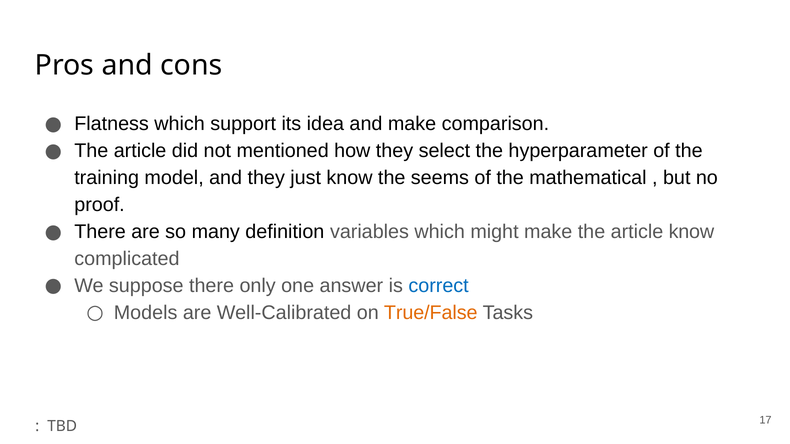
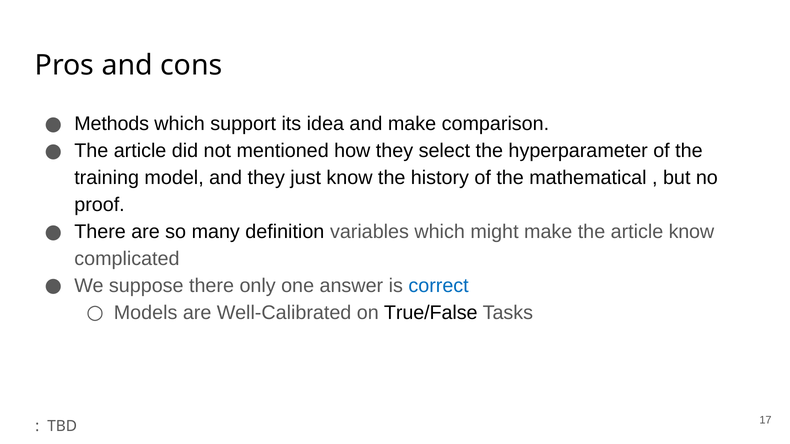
Flatness: Flatness -> Methods
seems: seems -> history
True/False colour: orange -> black
